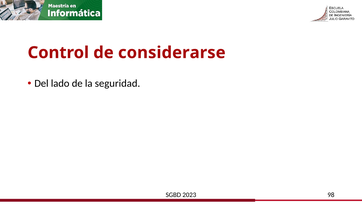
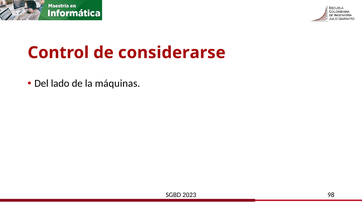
seguridad: seguridad -> máquinas
